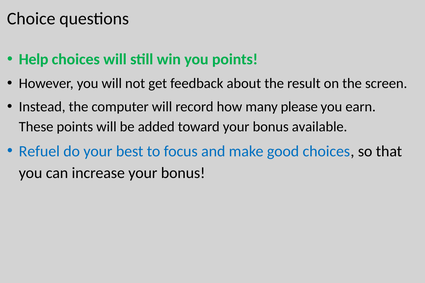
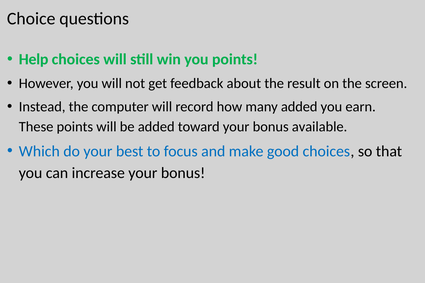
many please: please -> added
Refuel: Refuel -> Which
